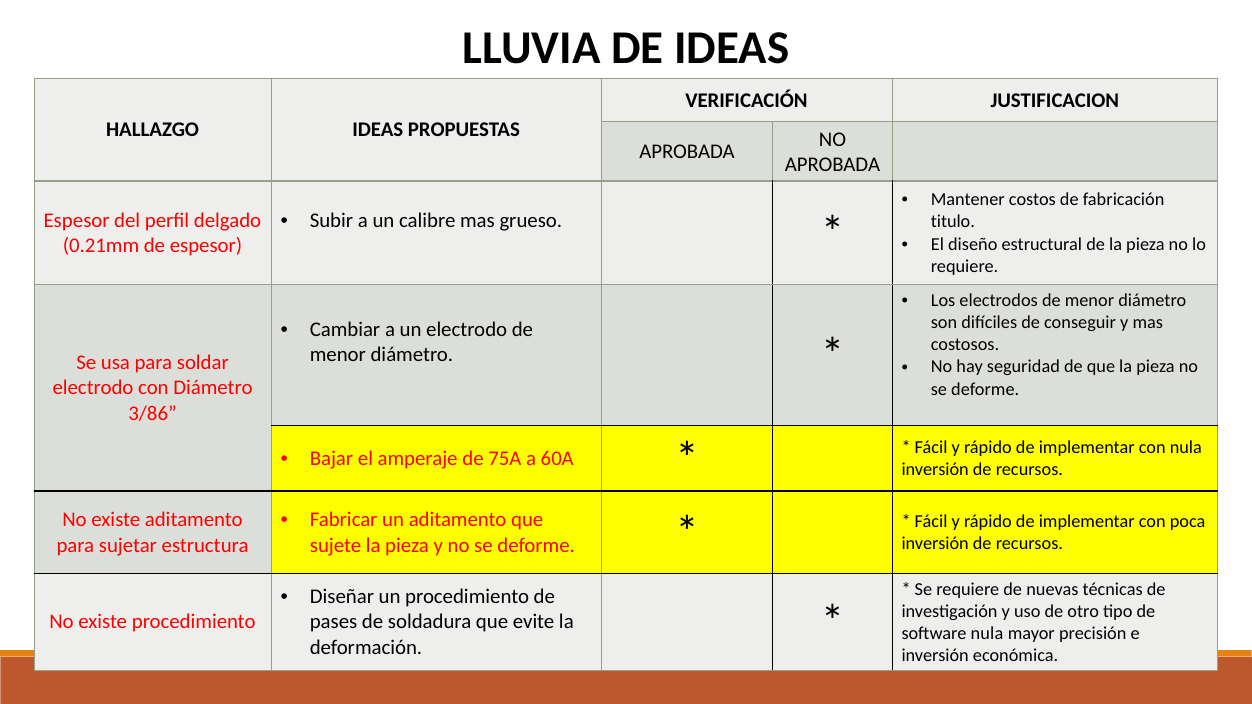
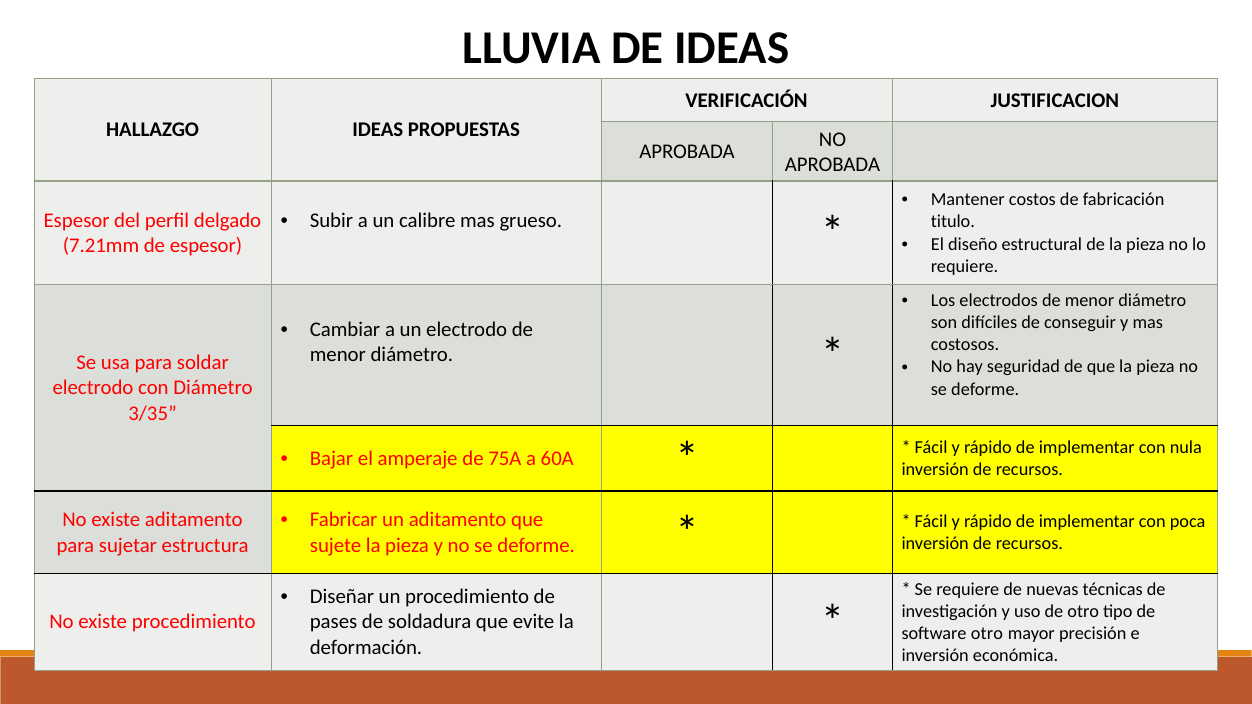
0.21mm: 0.21mm -> 7.21mm
3/86: 3/86 -> 3/35
software nula: nula -> otro
